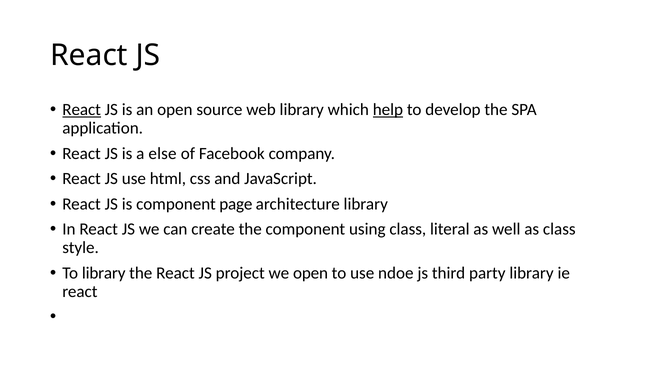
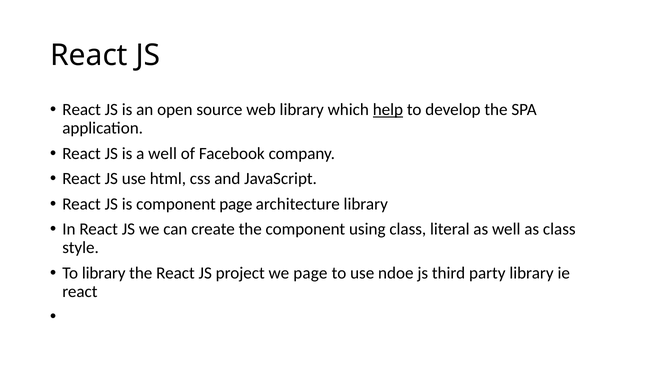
React at (82, 110) underline: present -> none
a else: else -> well
we open: open -> page
